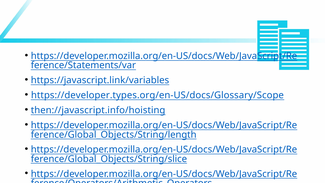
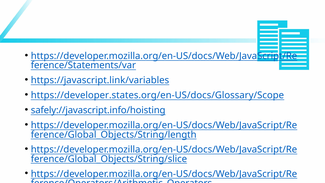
https://developer.types.org/en-US/docs/Glossary/Scope: https://developer.types.org/en-US/docs/Glossary/Scope -> https://developer.states.org/en-US/docs/Glossary/Scope
then://javascript.info/hoisting: then://javascript.info/hoisting -> safely://javascript.info/hoisting
